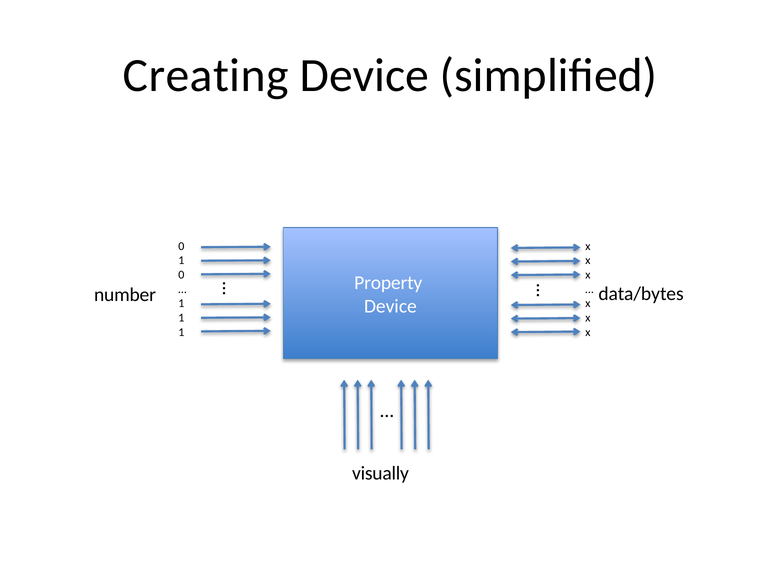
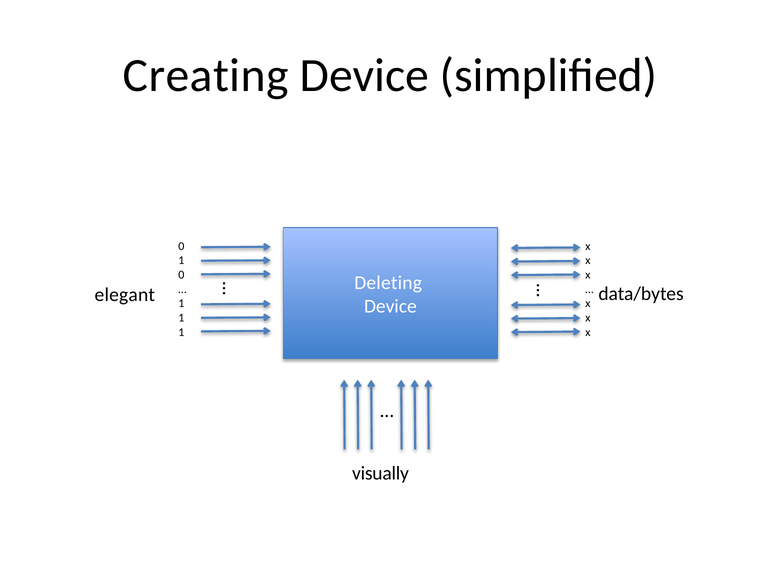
Property: Property -> Deleting
number: number -> elegant
